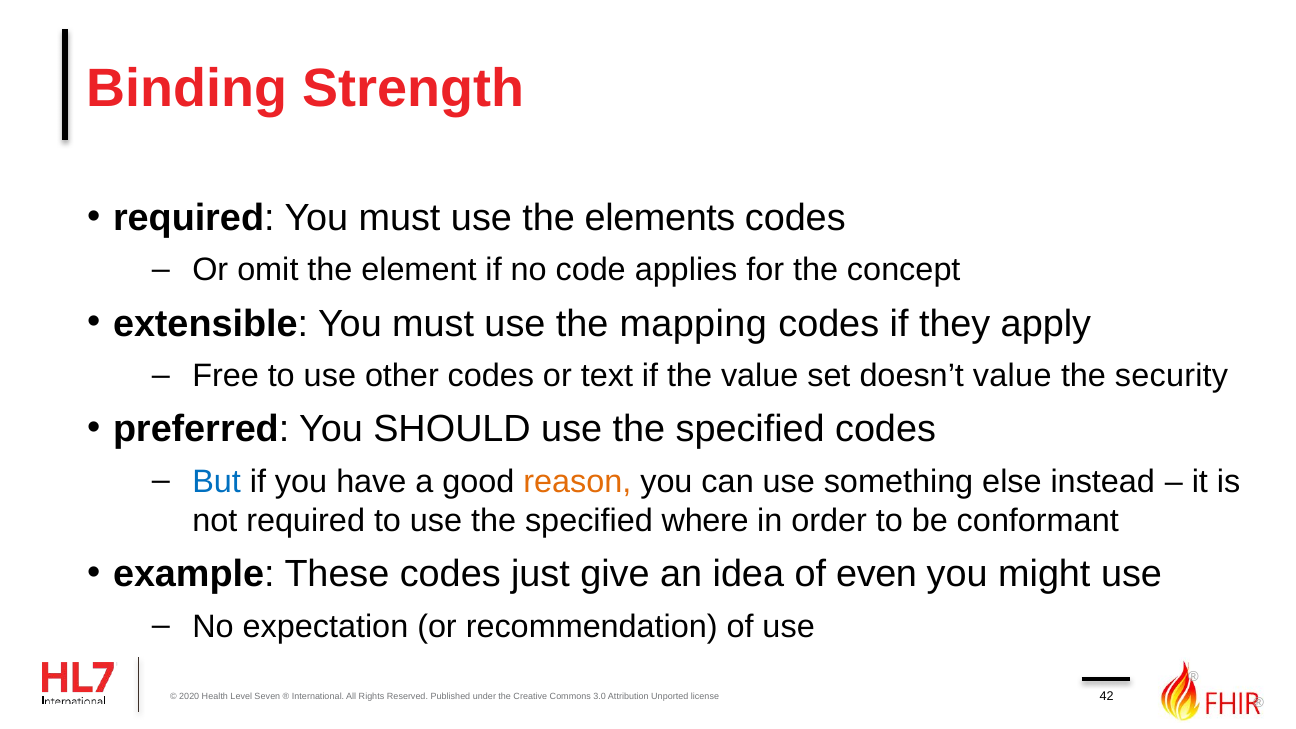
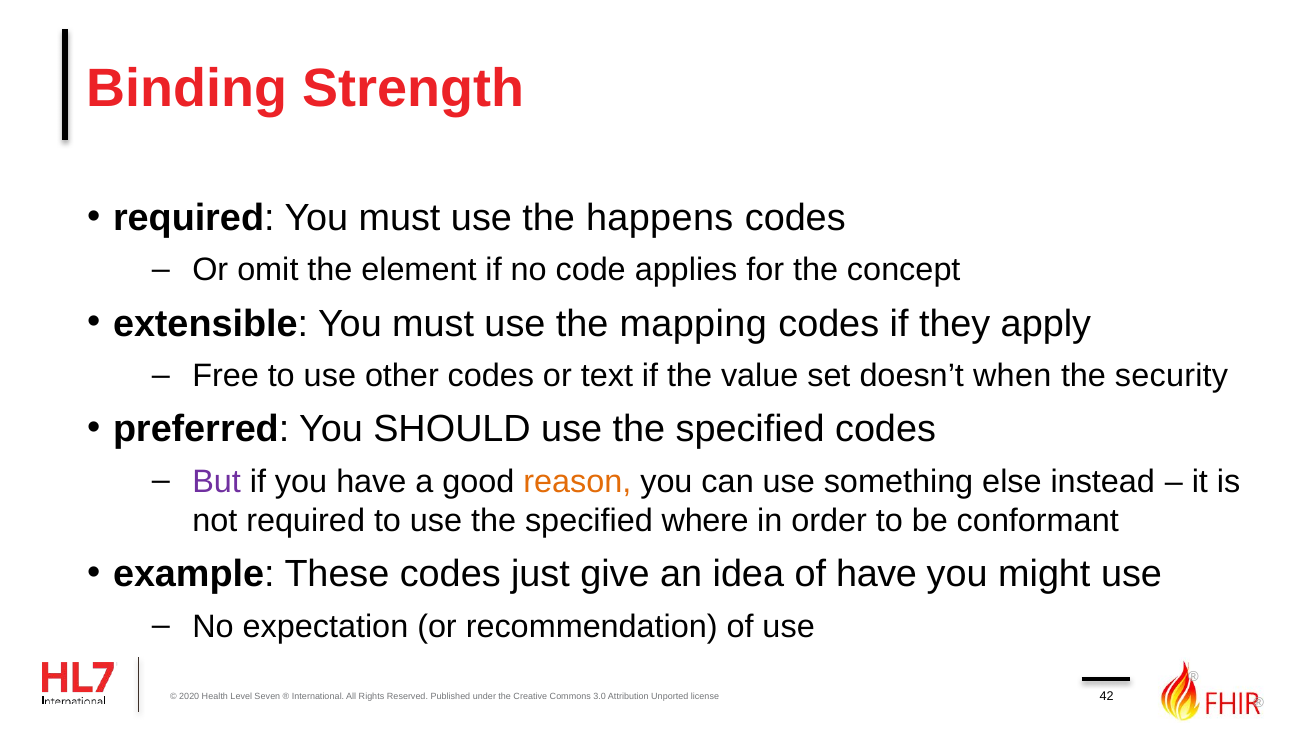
elements: elements -> happens
doesn’t value: value -> when
But colour: blue -> purple
of even: even -> have
